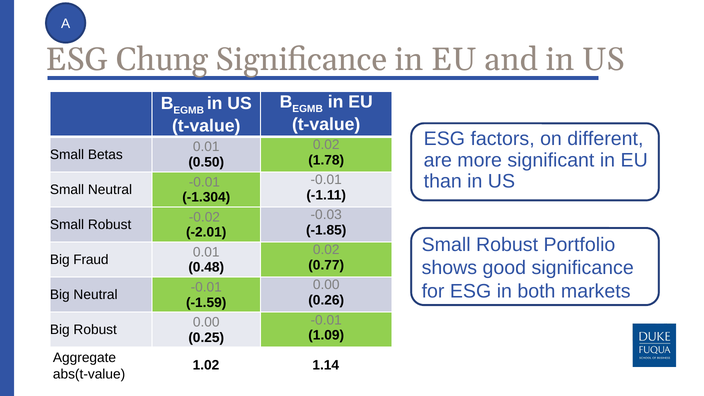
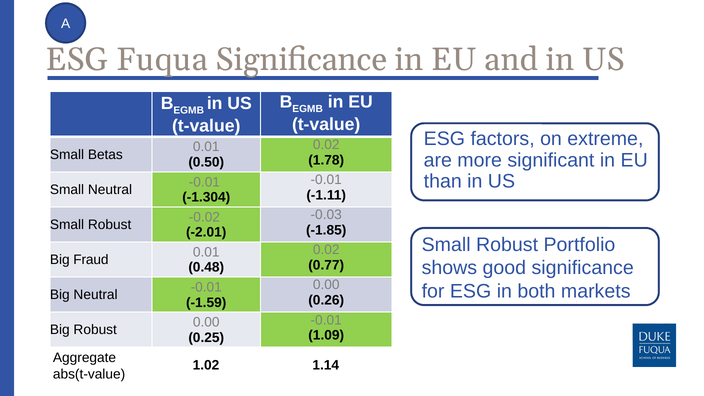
Chung: Chung -> Fuqua
different: different -> extreme
